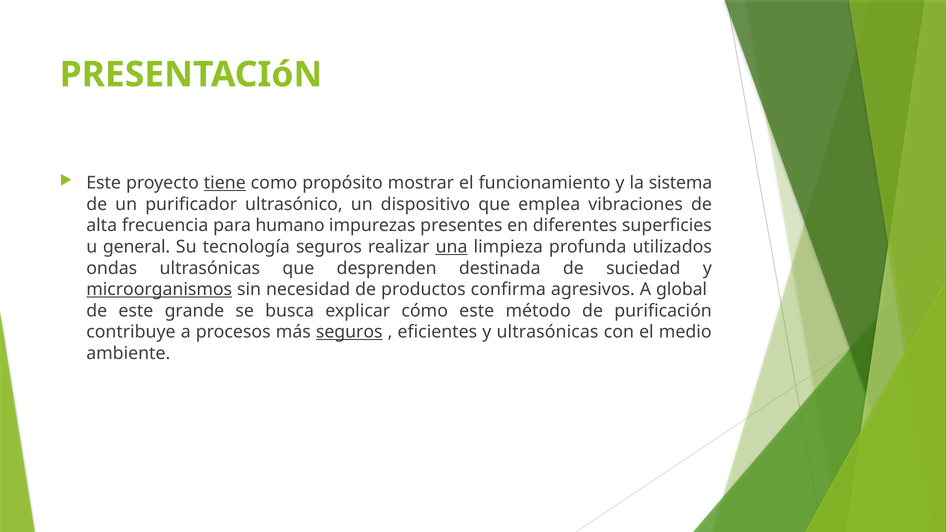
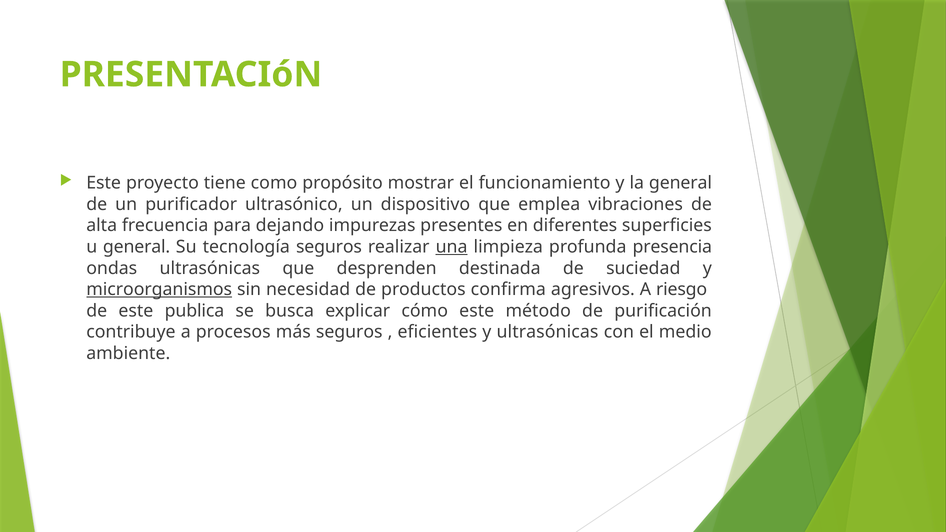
tiene underline: present -> none
la sistema: sistema -> general
humano: humano -> dejando
utilizados: utilizados -> presencia
global: global -> riesgo
grande: grande -> publica
seguros at (349, 332) underline: present -> none
